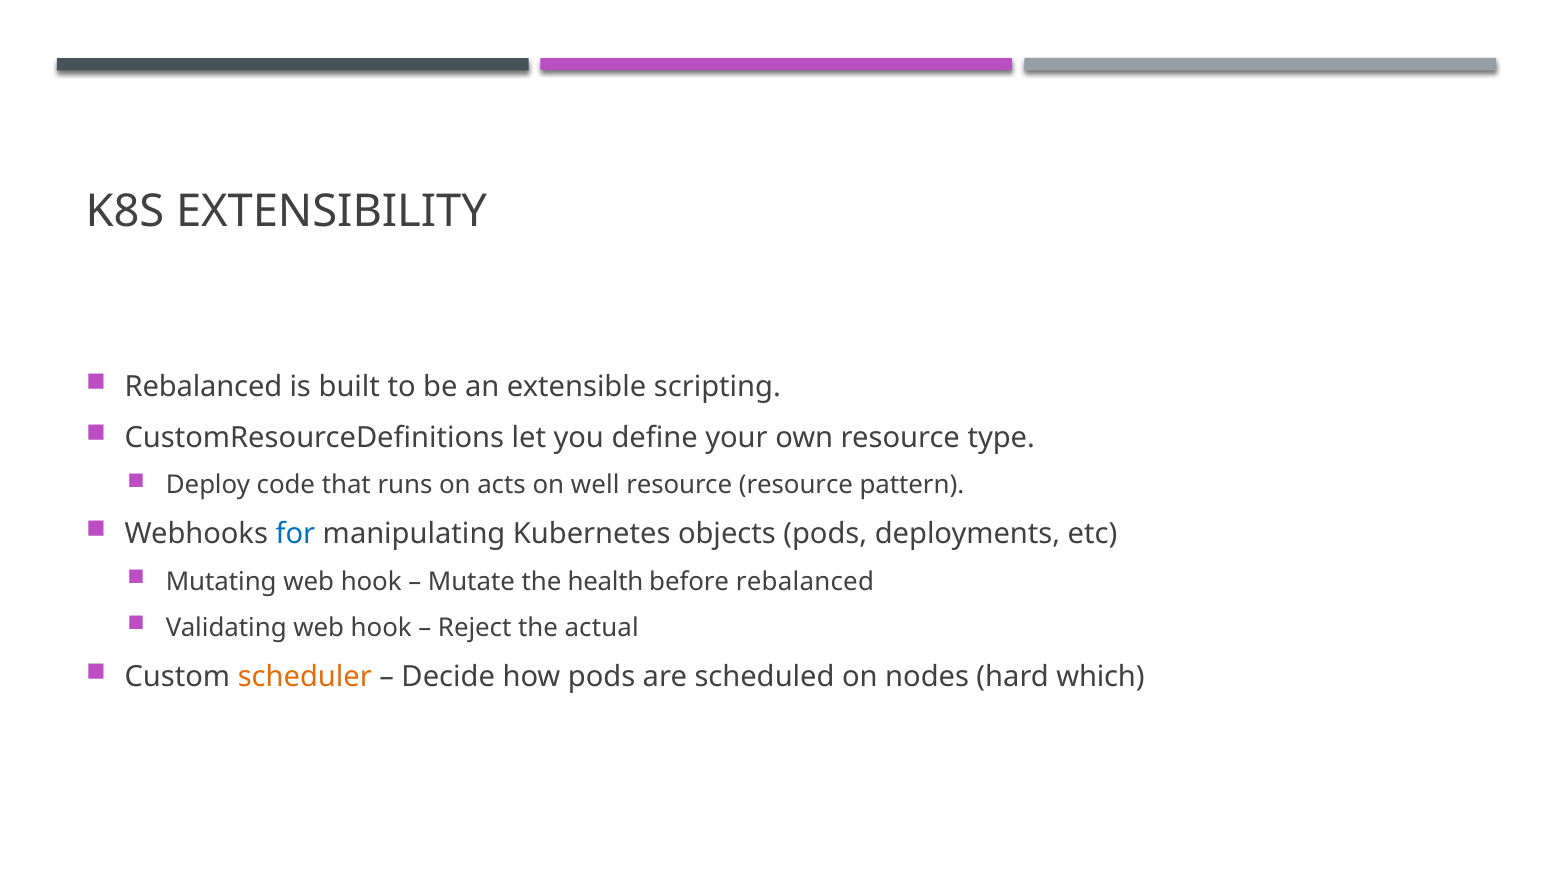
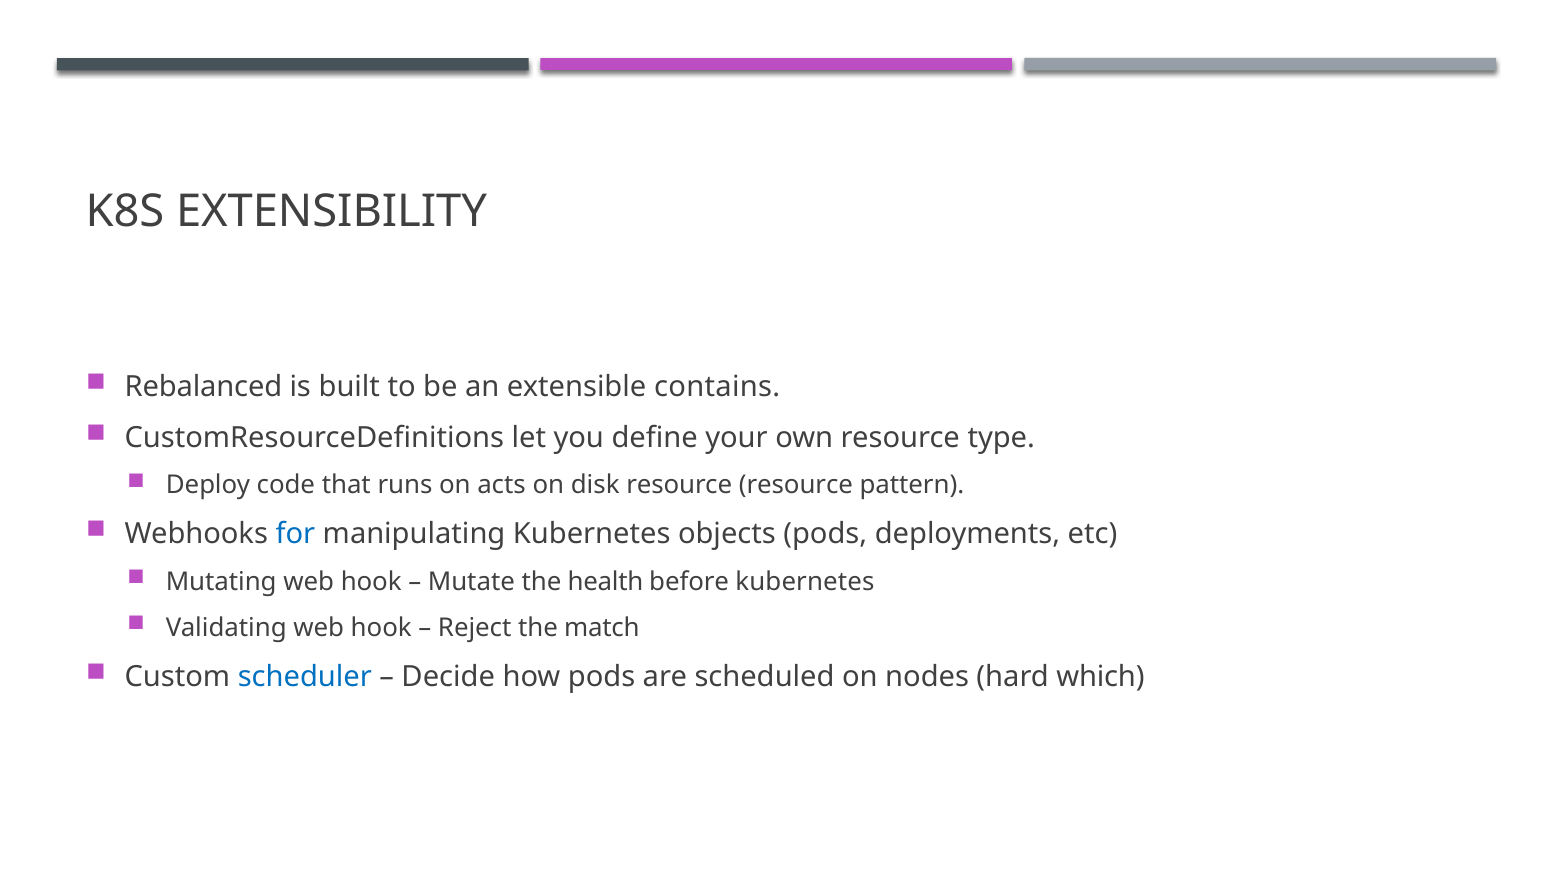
scripting: scripting -> contains
well: well -> disk
before rebalanced: rebalanced -> kubernetes
actual: actual -> match
scheduler colour: orange -> blue
